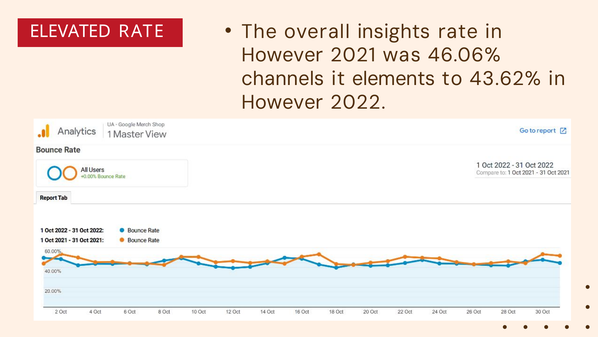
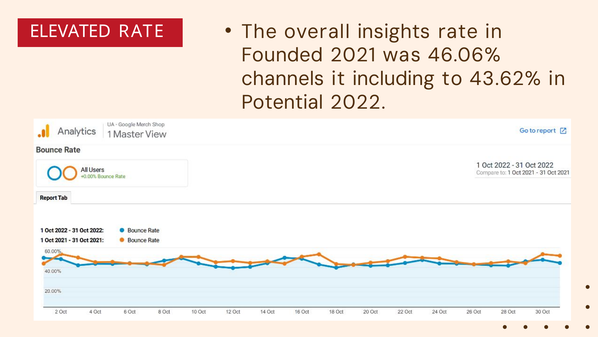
However at (282, 55): However -> Founded
elements: elements -> including
However at (282, 102): However -> Potential
